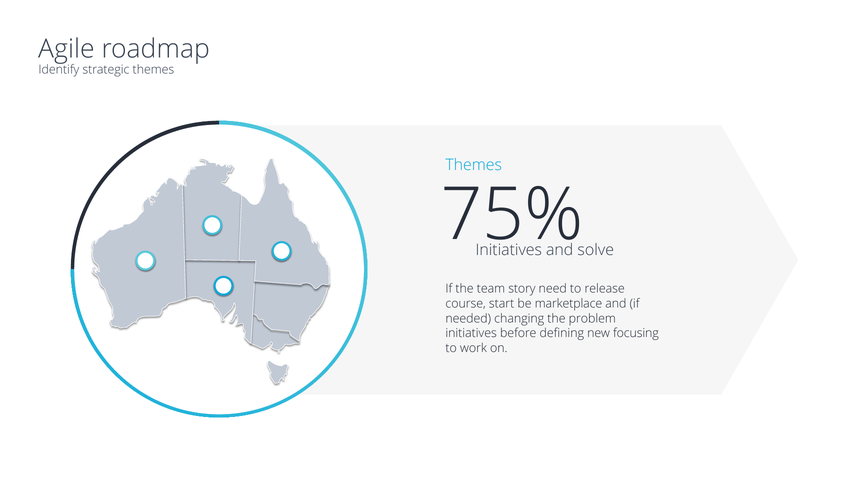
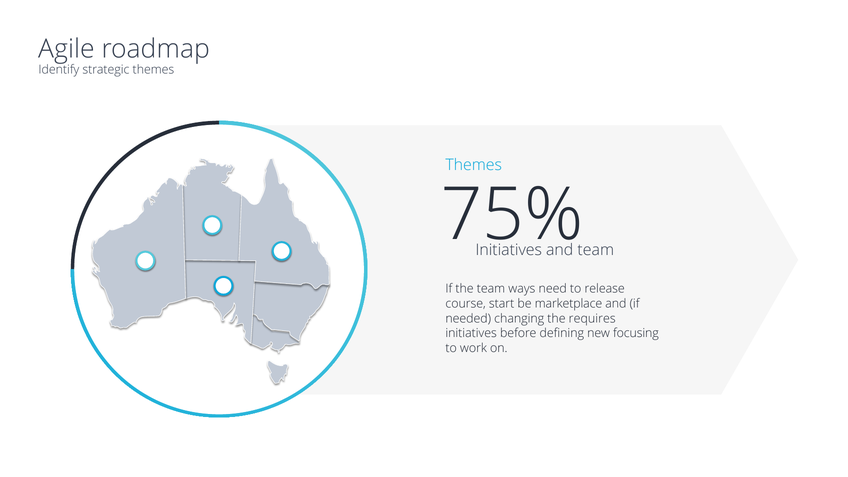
solve at (596, 250): solve -> team
story: story -> ways
problem: problem -> requires
